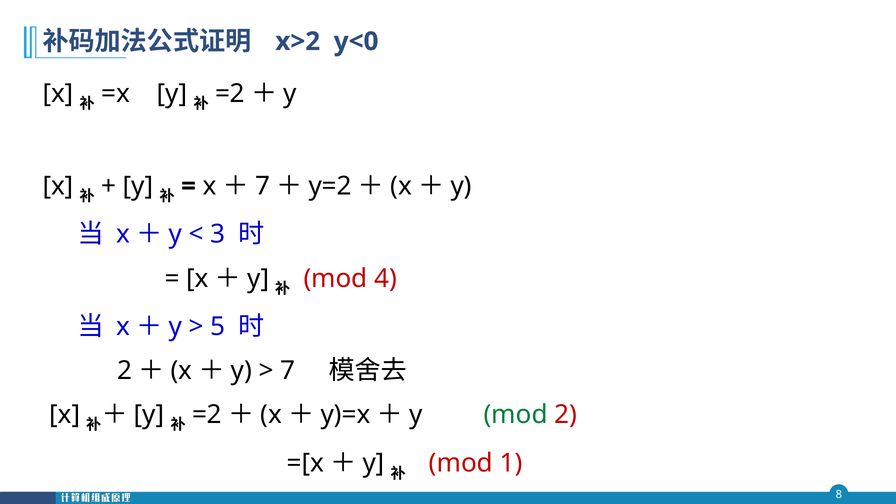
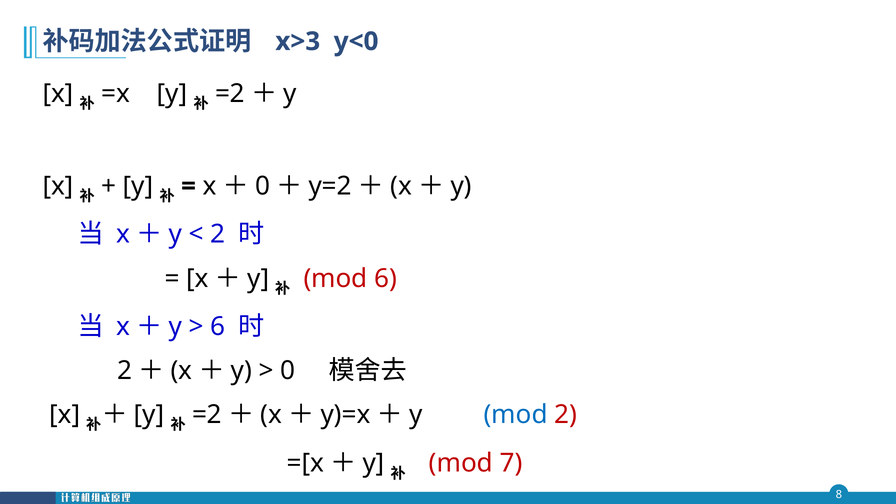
x>2: x>2 -> x>3
7 at (263, 186): 7 -> 0
3 at (218, 234): 3 -> 2
mod 4: 4 -> 6
5 at (218, 327): 5 -> 6
7 at (288, 371): 7 -> 0
mod at (516, 415) colour: green -> blue
1: 1 -> 7
